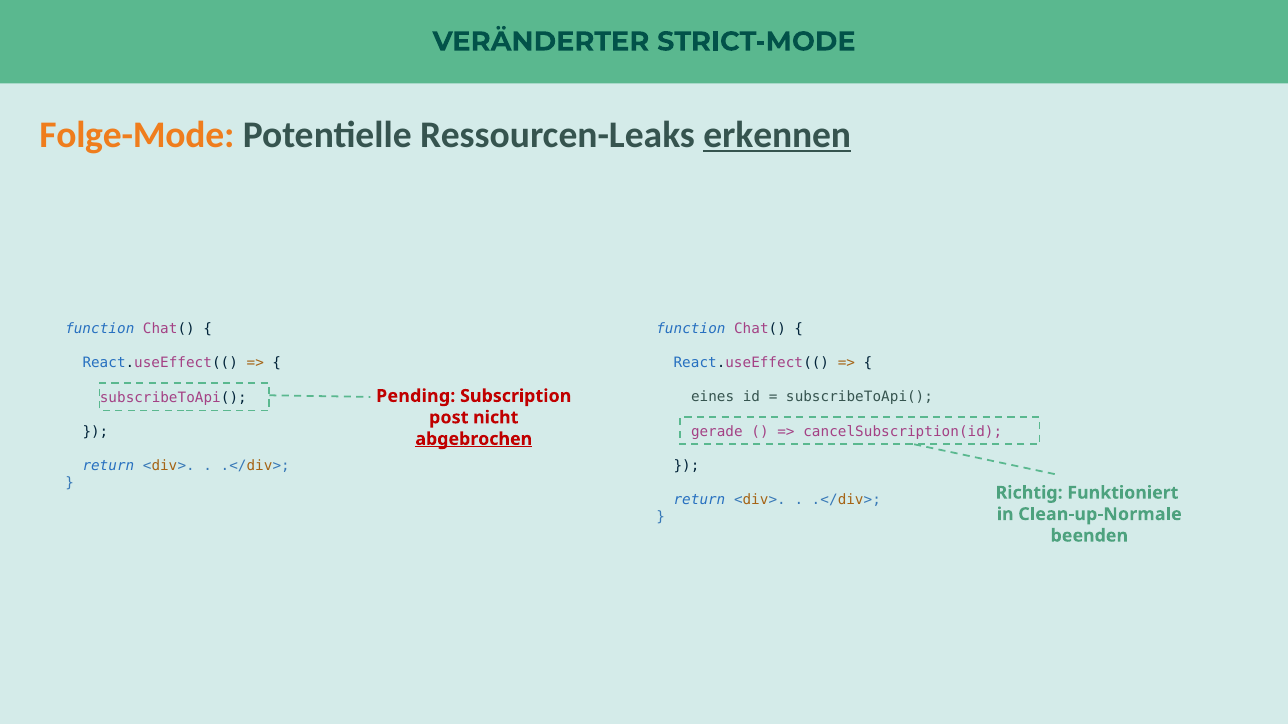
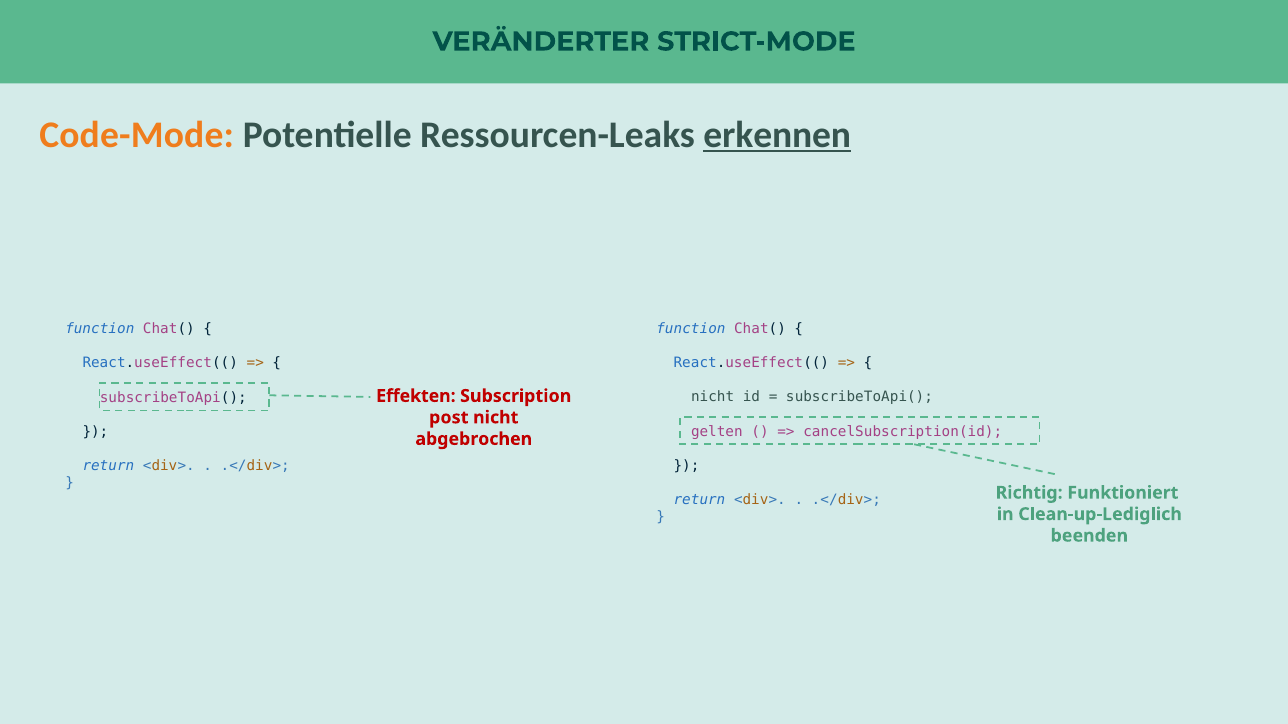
Folge-Mode: Folge-Mode -> Code-Mode
eines at (713, 397): eines -> nicht
Pending: Pending -> Effekten
gerade: gerade -> gelten
abgebrochen underline: present -> none
Clean-up-Normale: Clean-up-Normale -> Clean-up-Lediglich
